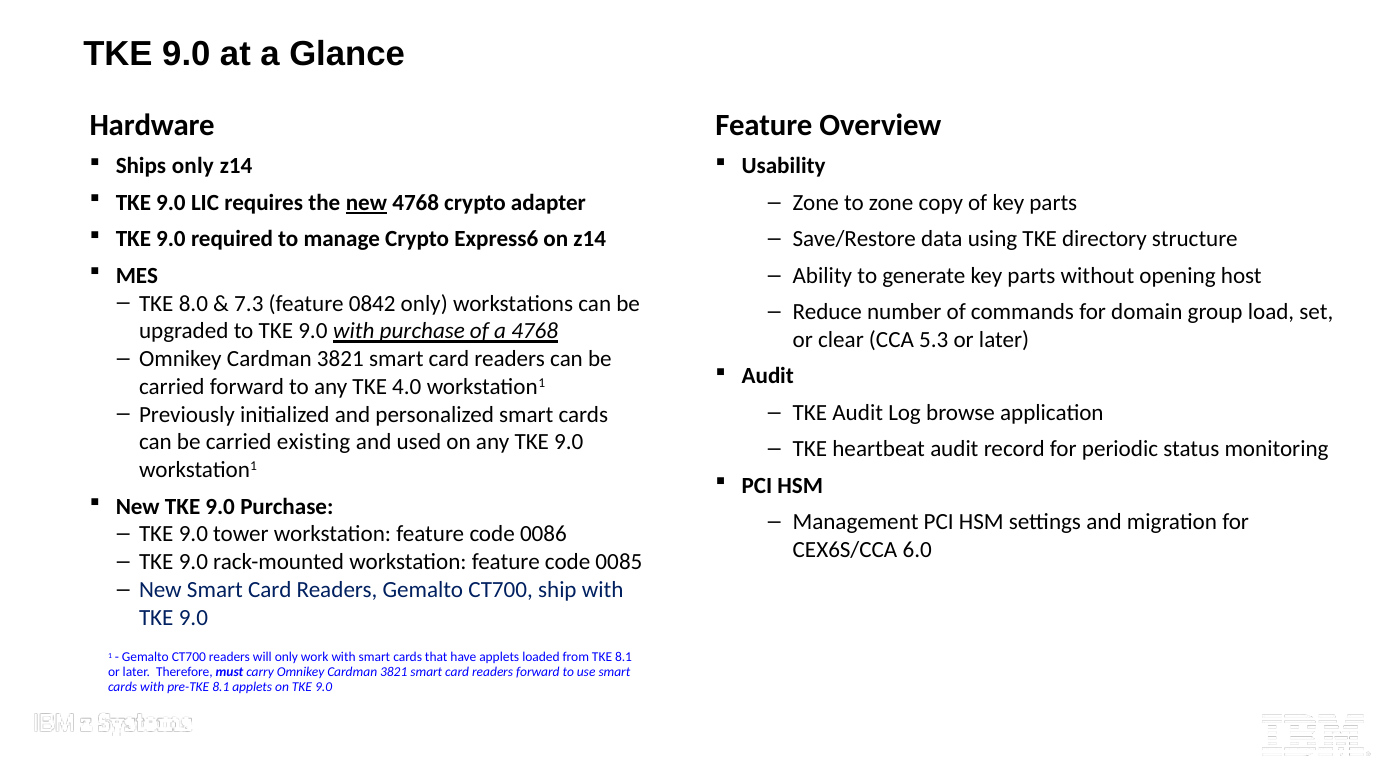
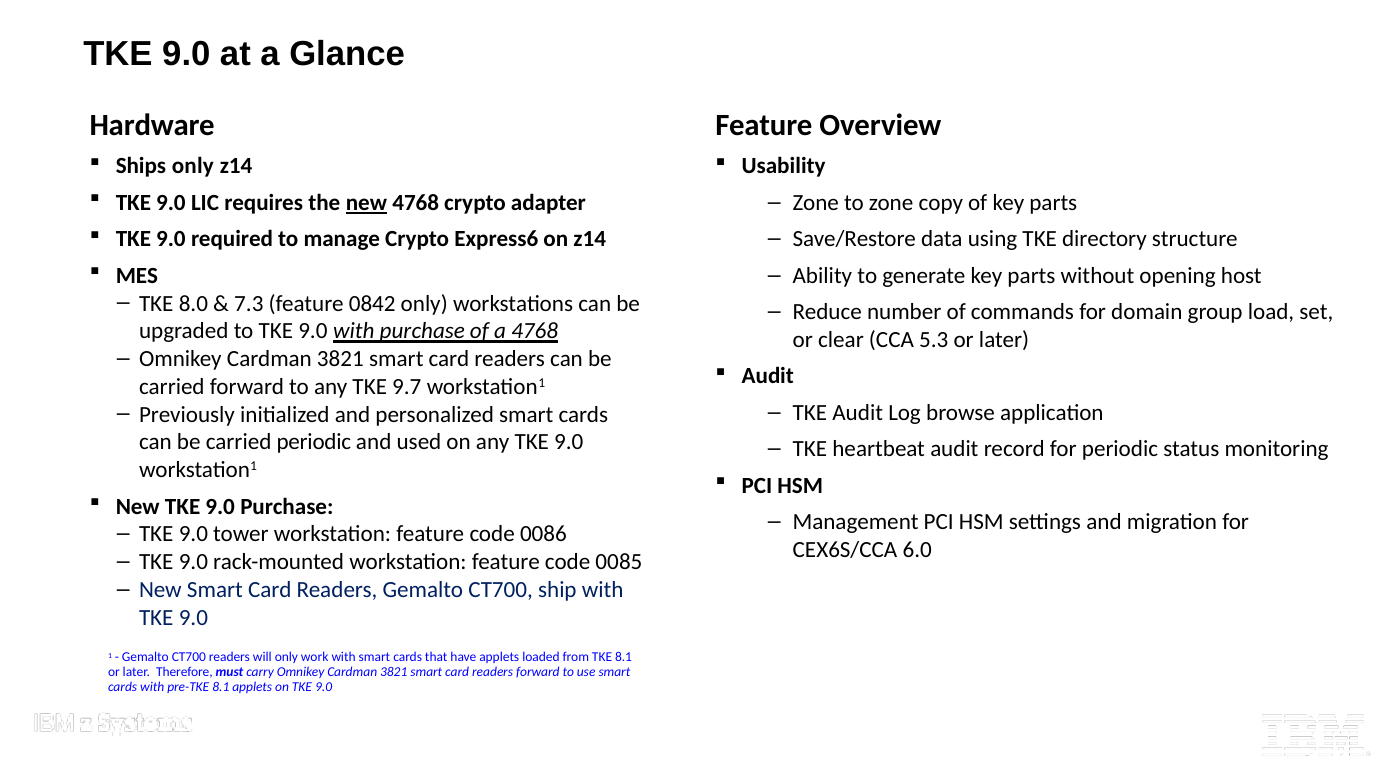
4.0: 4.0 -> 9.7
carried existing: existing -> periodic
